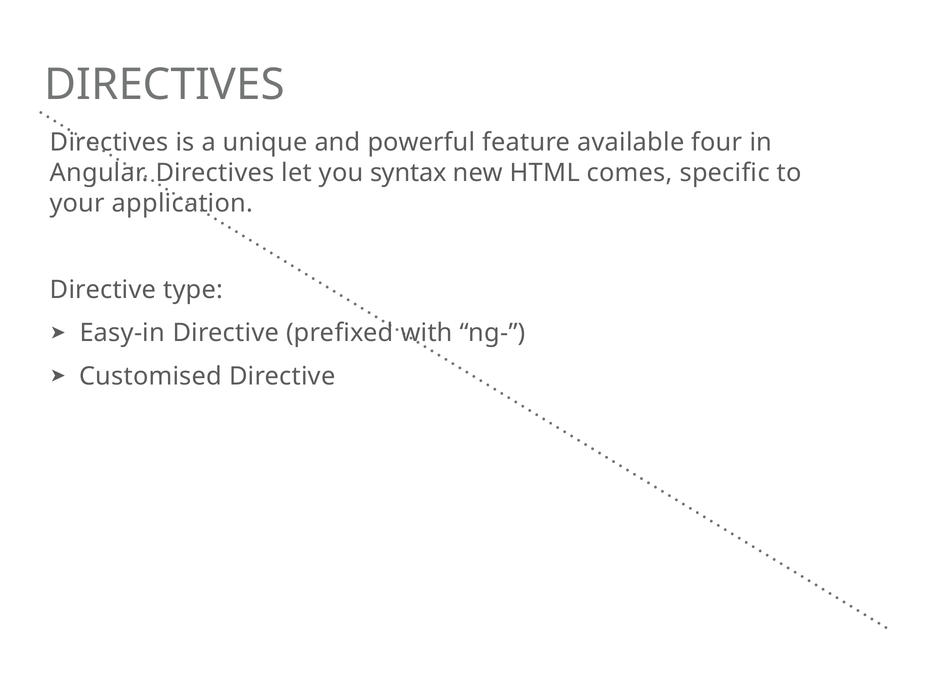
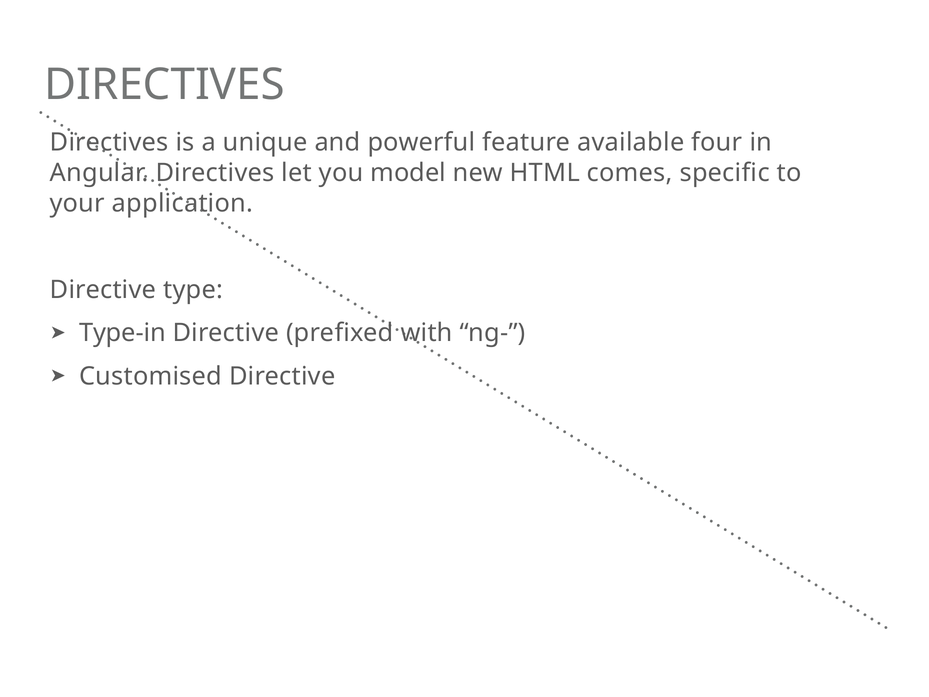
syntax: syntax -> model
Easy-in: Easy-in -> Type-in
